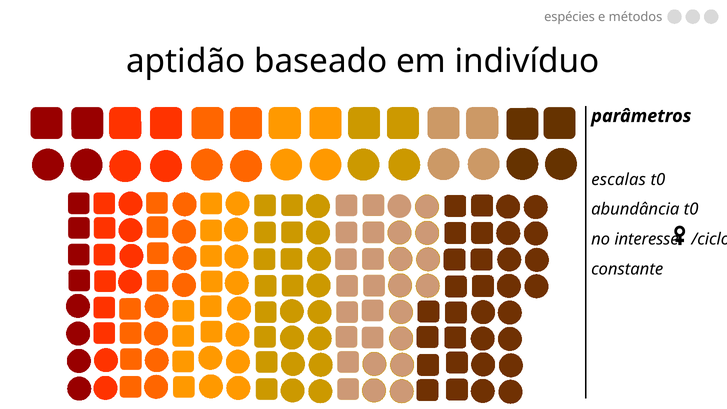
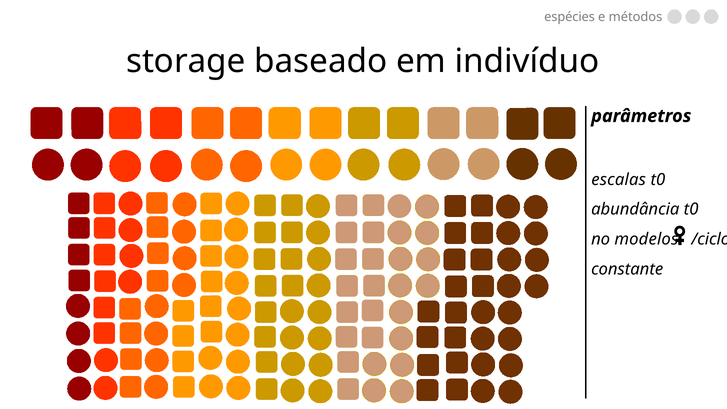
aptidão: aptidão -> storage
interesse: interesse -> modelos
